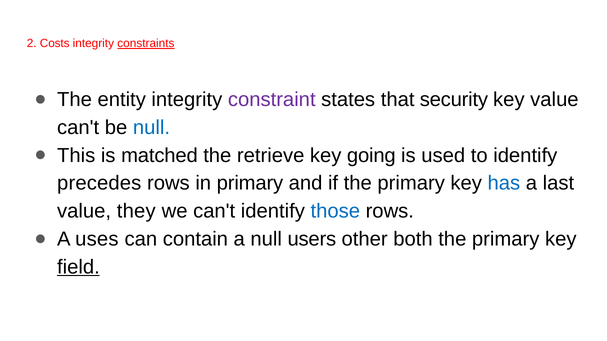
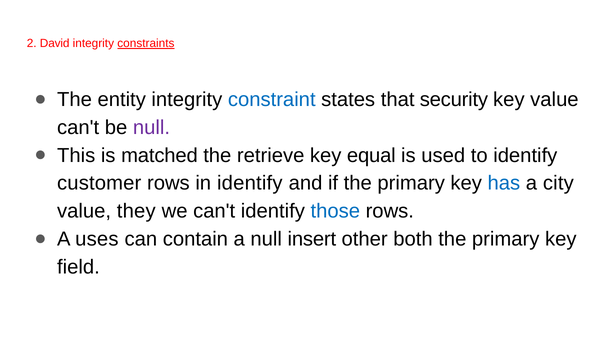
Costs: Costs -> David
constraint colour: purple -> blue
null at (151, 128) colour: blue -> purple
going: going -> equal
precedes: precedes -> customer
in primary: primary -> identify
last: last -> city
users: users -> insert
field underline: present -> none
